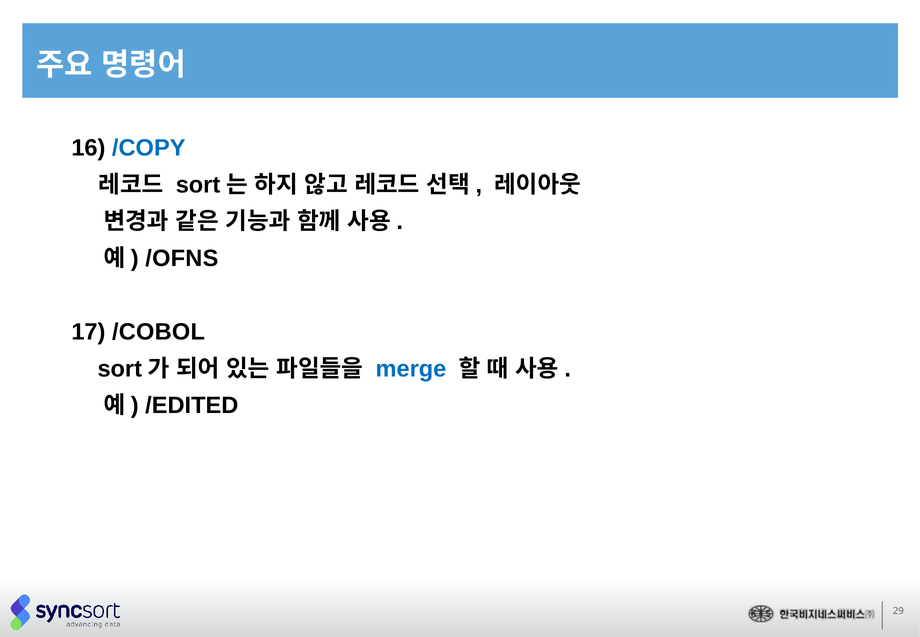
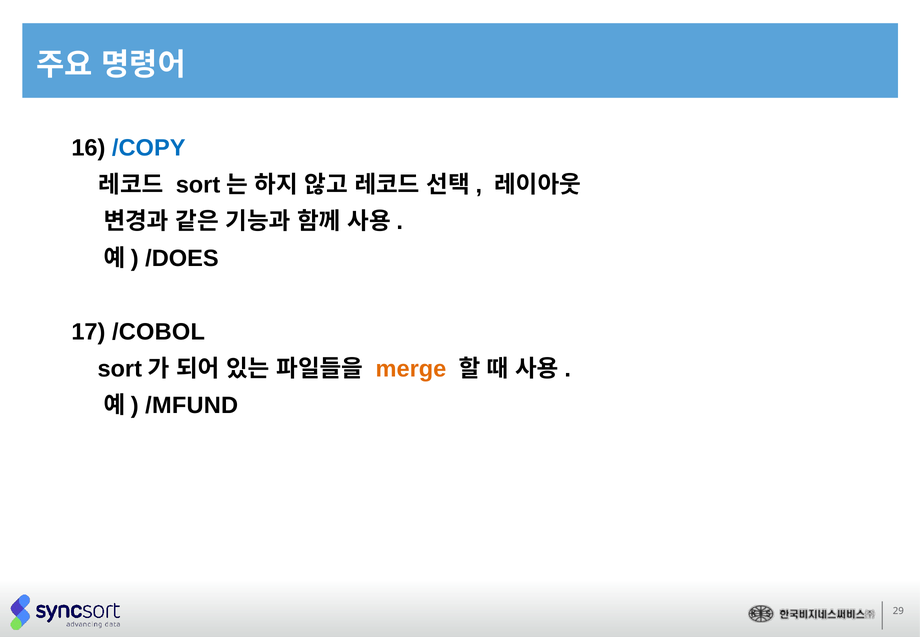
/OFNS: /OFNS -> /DOES
merge colour: blue -> orange
/EDITED: /EDITED -> /MFUND
